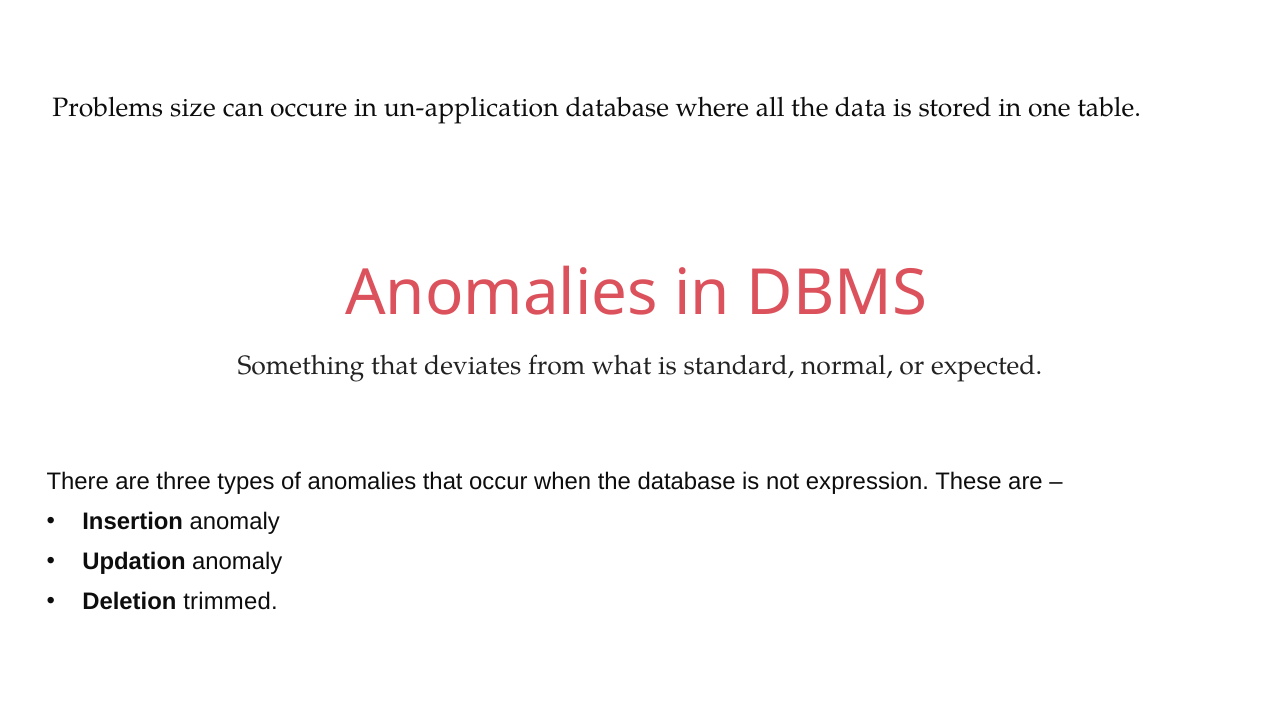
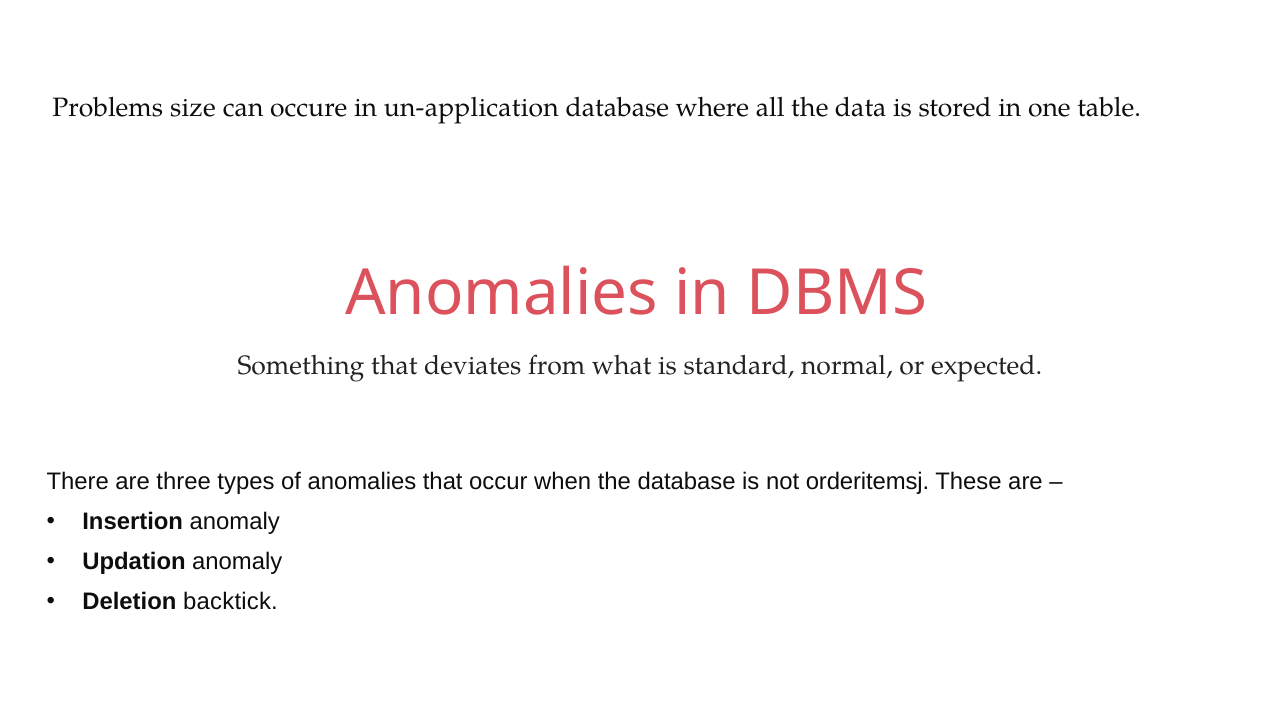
expression: expression -> orderitemsj
trimmed: trimmed -> backtick
